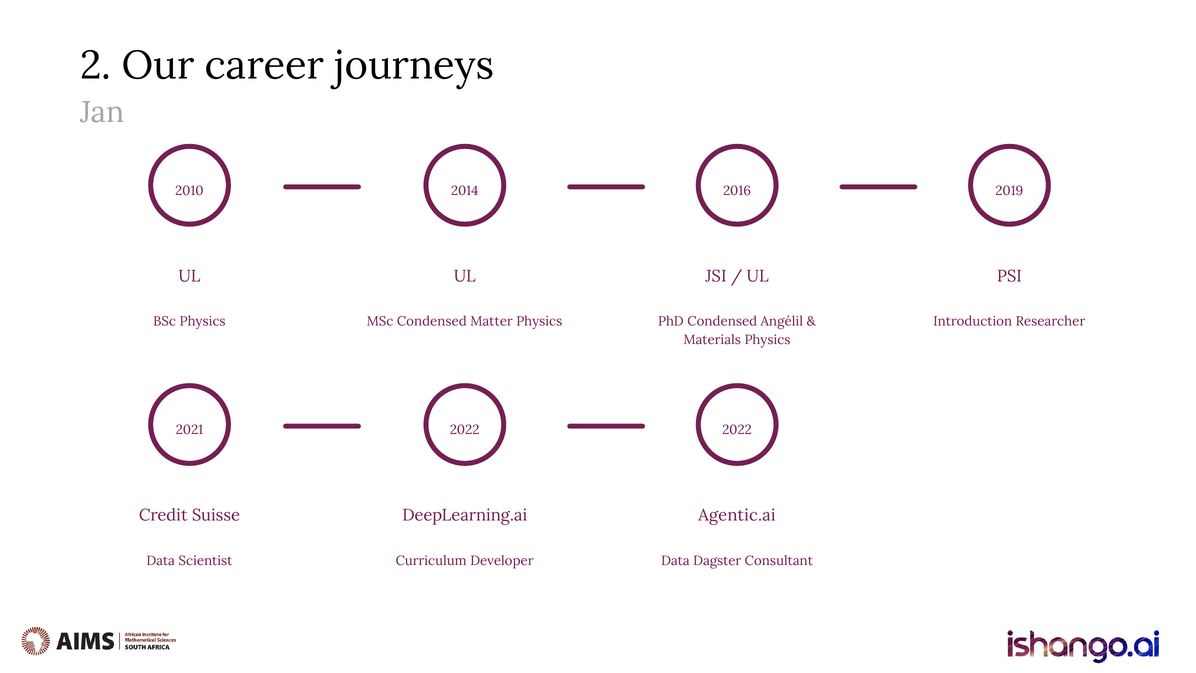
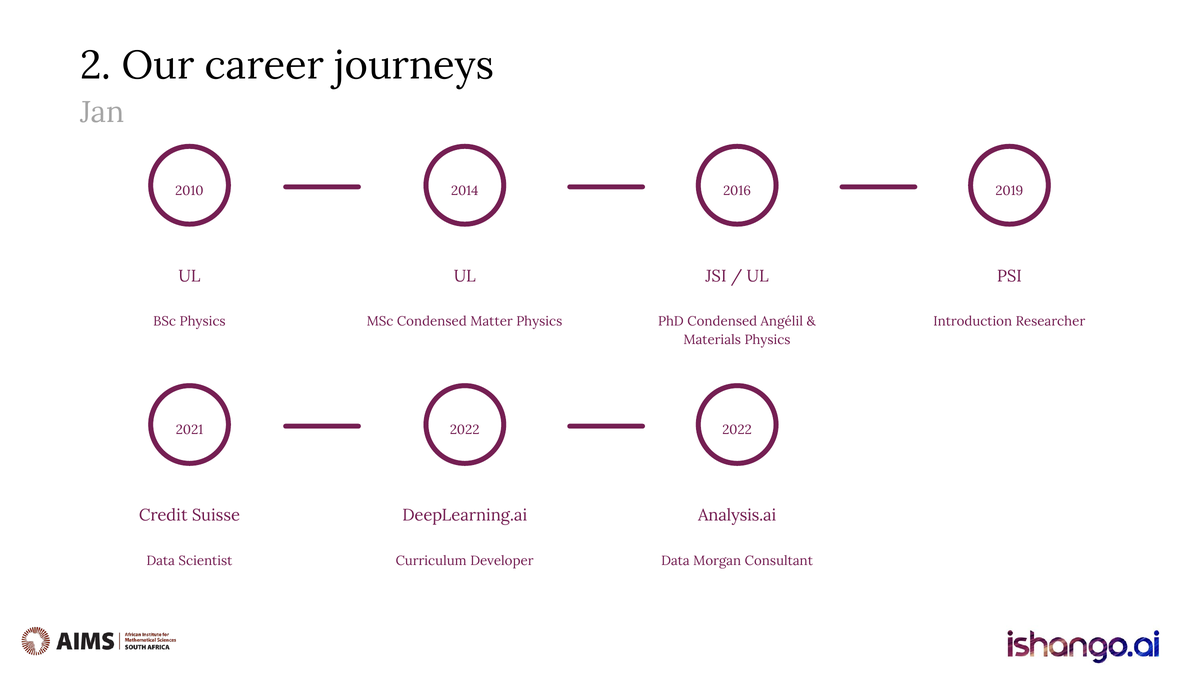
Agentic.ai: Agentic.ai -> Analysis.ai
Dagster: Dagster -> Morgan
